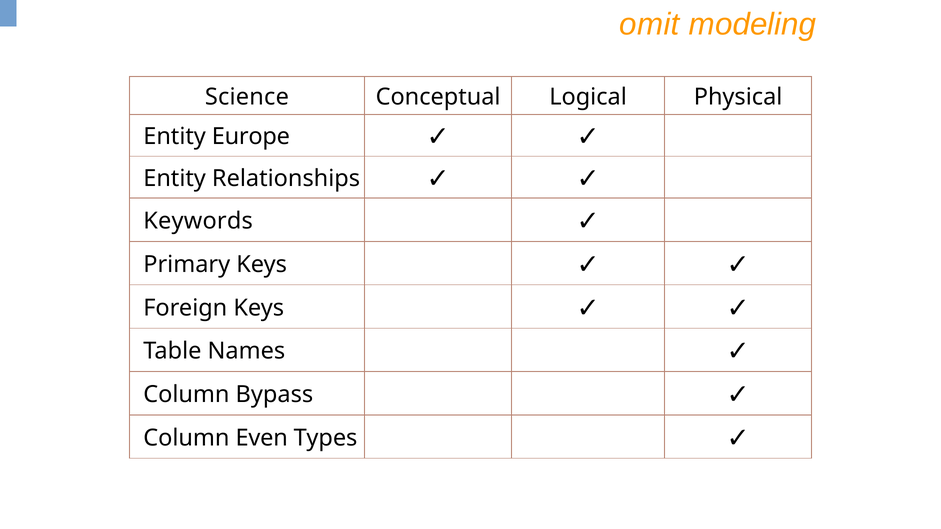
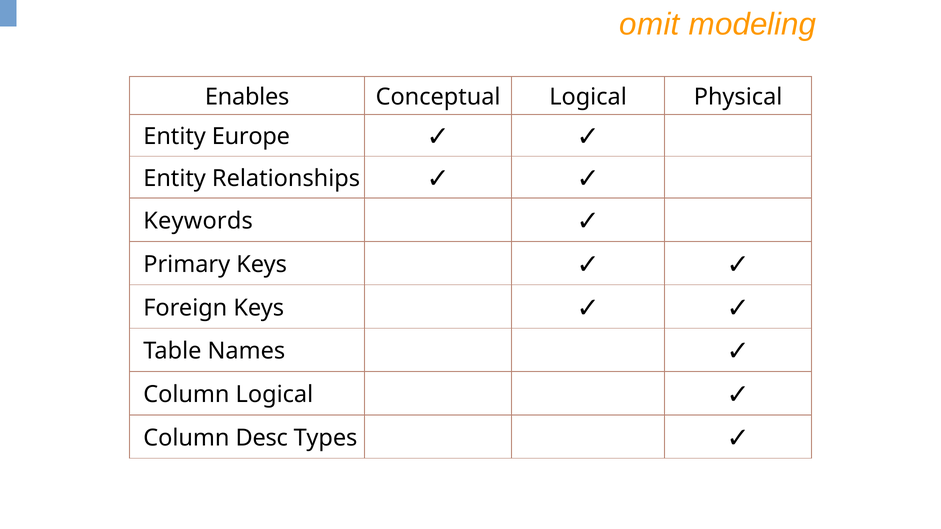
Science: Science -> Enables
Column Bypass: Bypass -> Logical
Even: Even -> Desc
